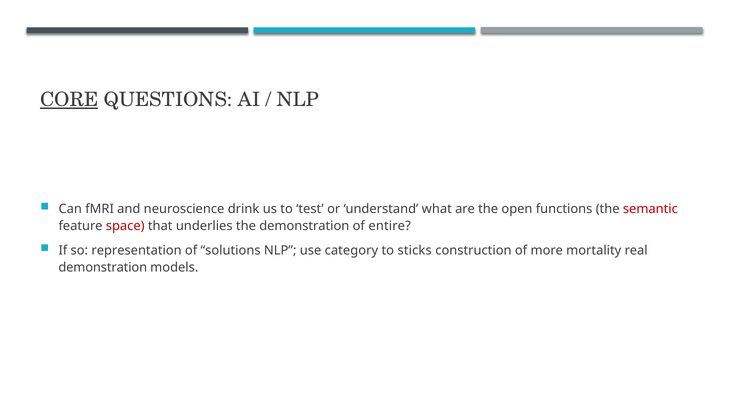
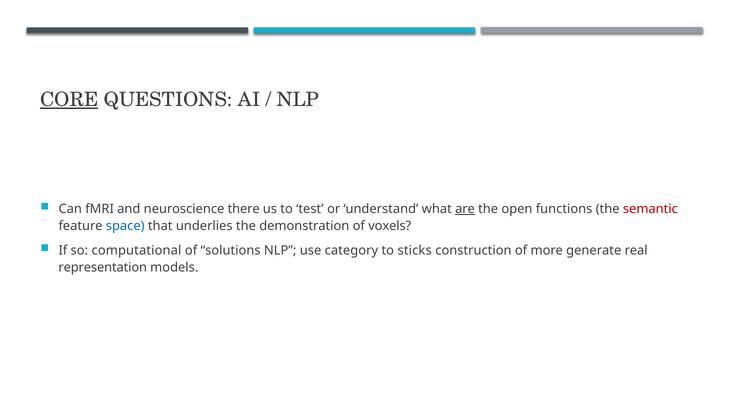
drink: drink -> there
are underline: none -> present
space colour: red -> blue
entire: entire -> voxels
representation: representation -> computational
mortality: mortality -> generate
demonstration at (103, 267): demonstration -> representation
